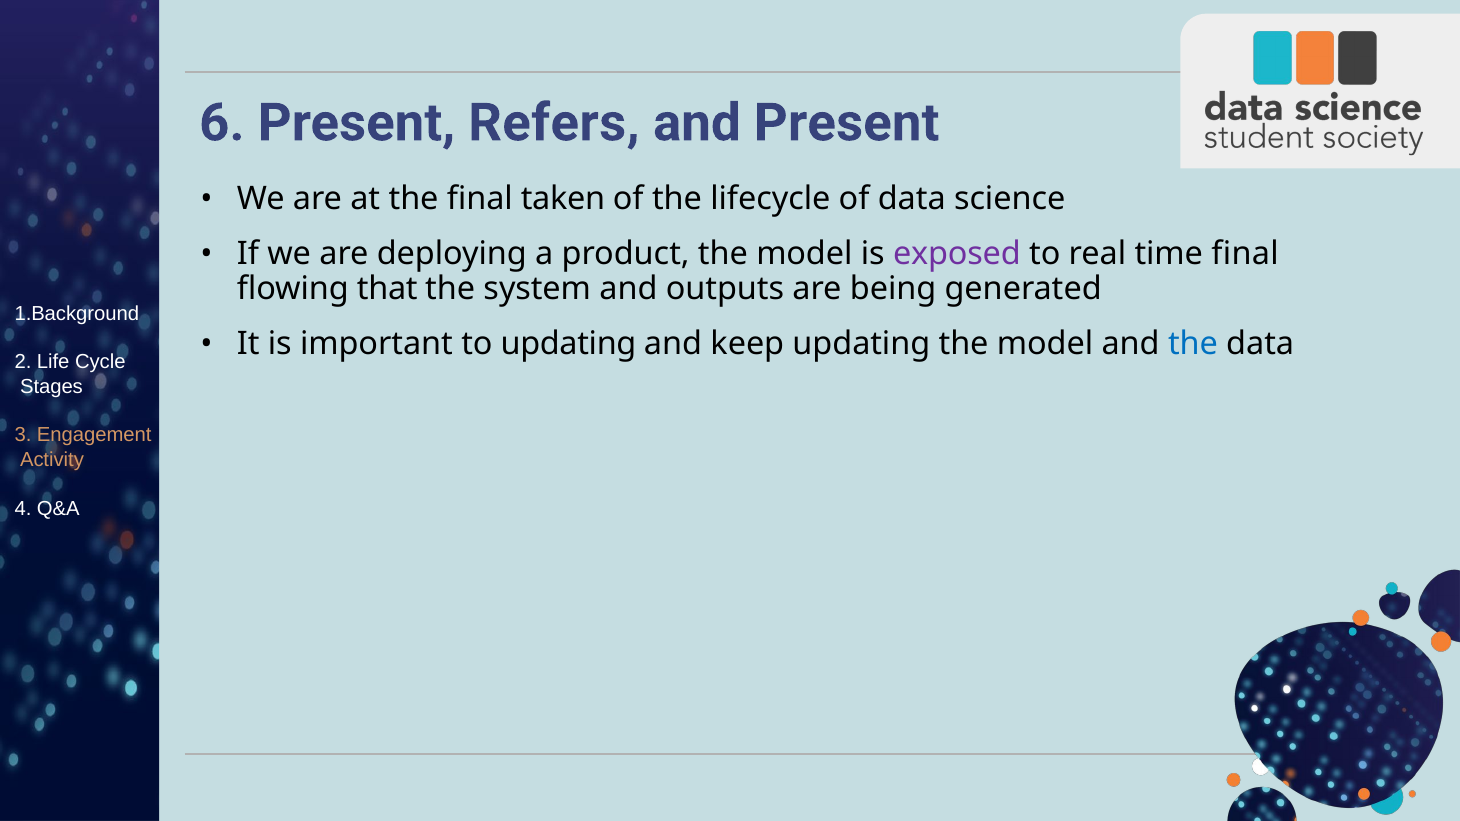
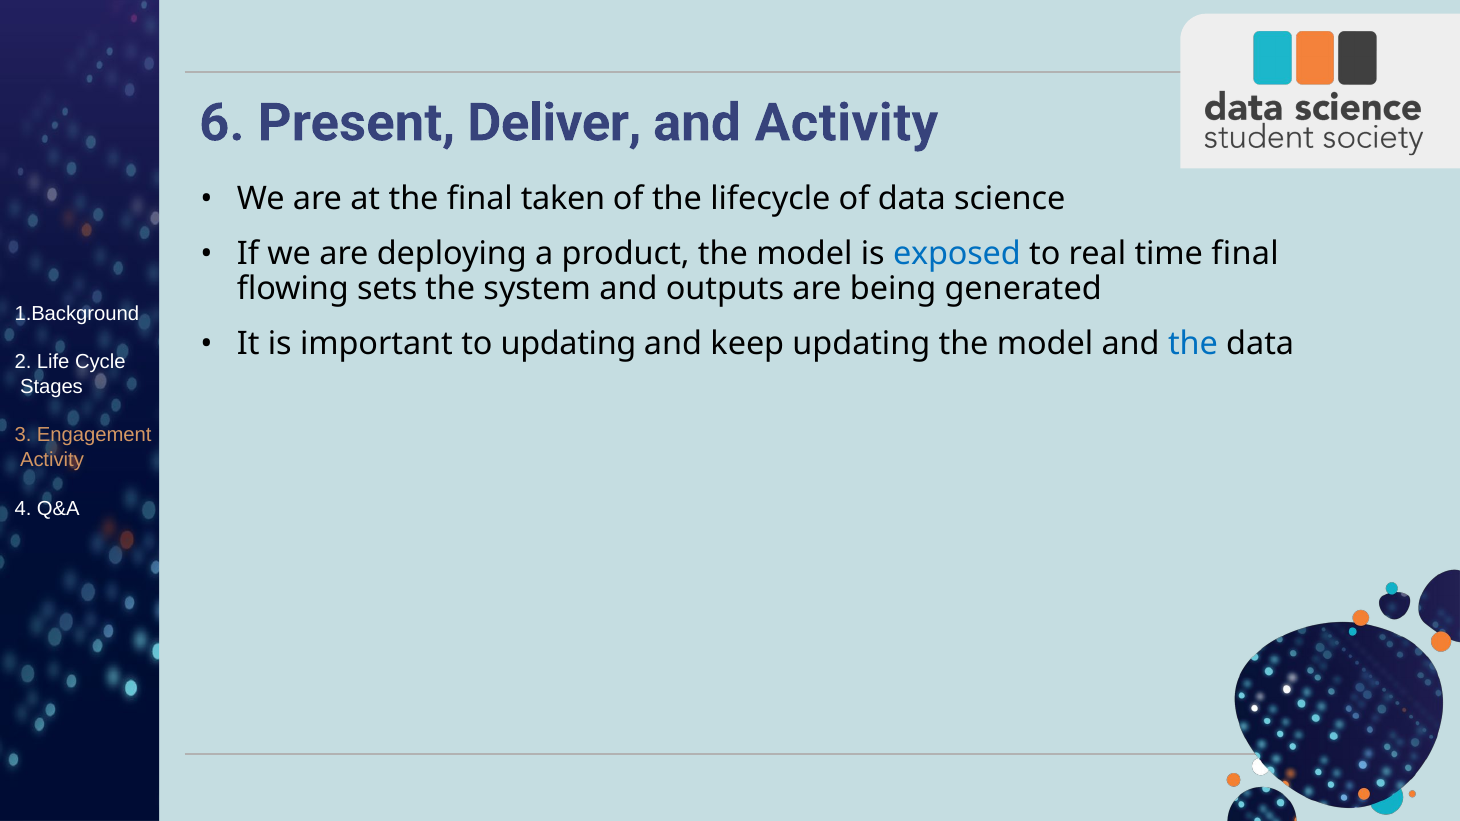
Refers: Refers -> Deliver
and Present: Present -> Activity
exposed colour: purple -> blue
that: that -> sets
